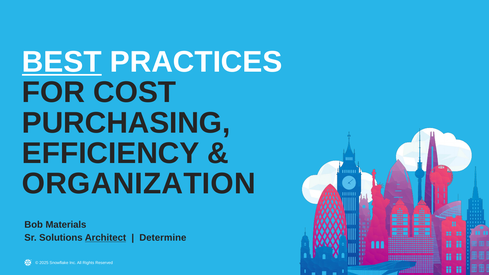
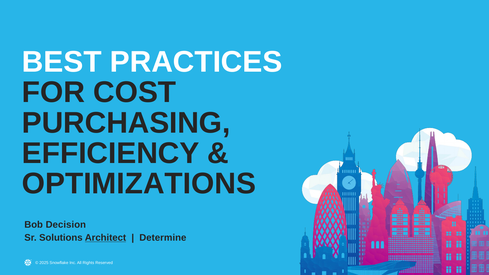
BEST underline: present -> none
ORGANIZATION: ORGANIZATION -> OPTIMIZATIONS
Materials: Materials -> Decision
